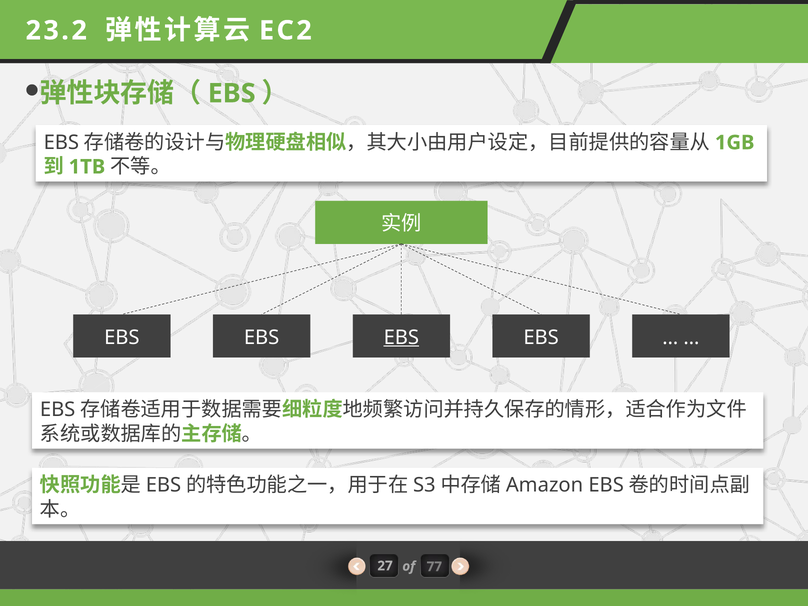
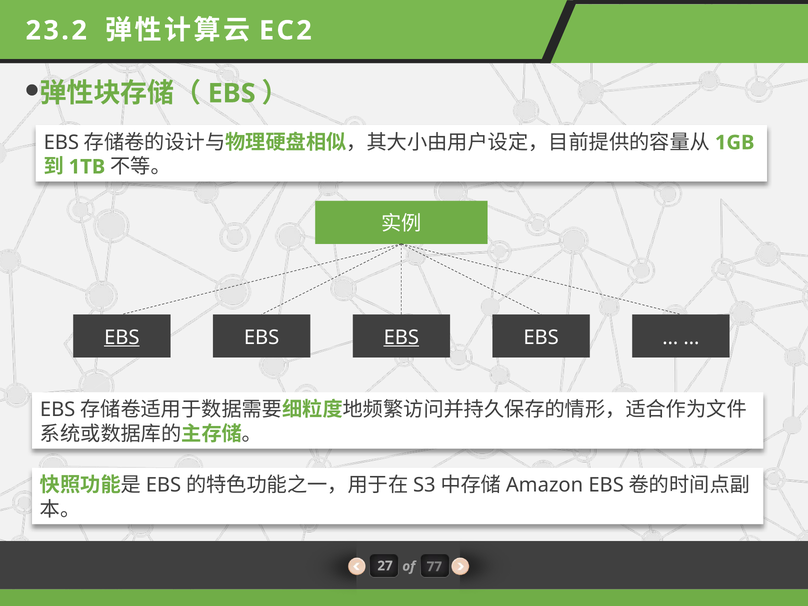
EBS at (122, 337) underline: none -> present
